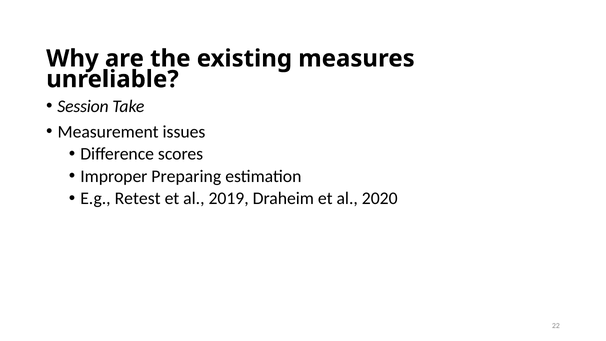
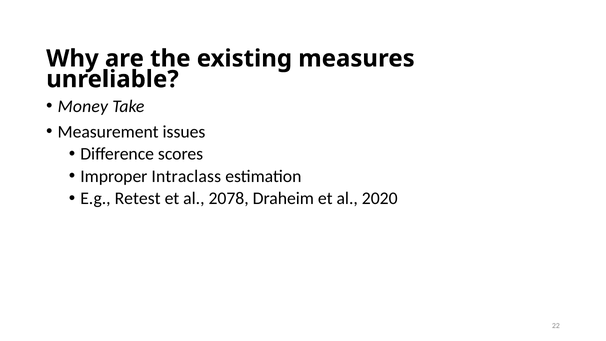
Session: Session -> Money
Preparing: Preparing -> Intraclass
2019: 2019 -> 2078
